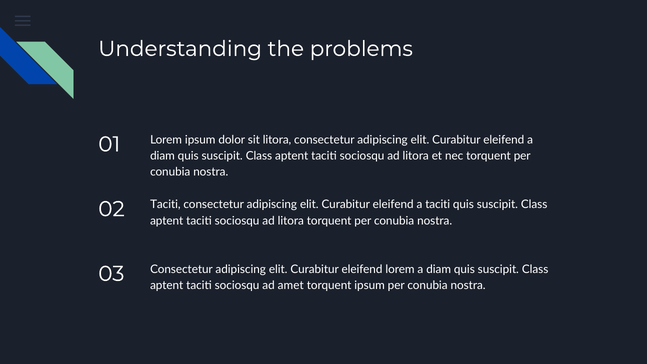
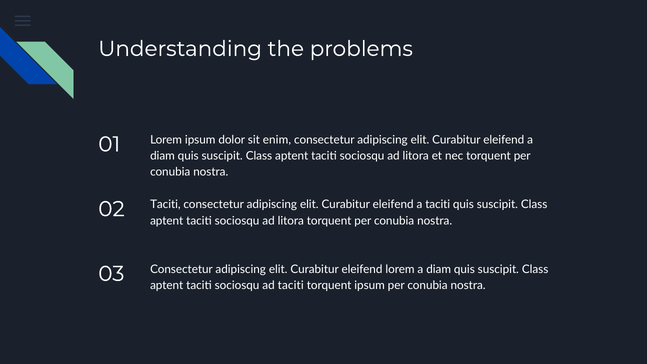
sit litora: litora -> enim
ad amet: amet -> taciti
